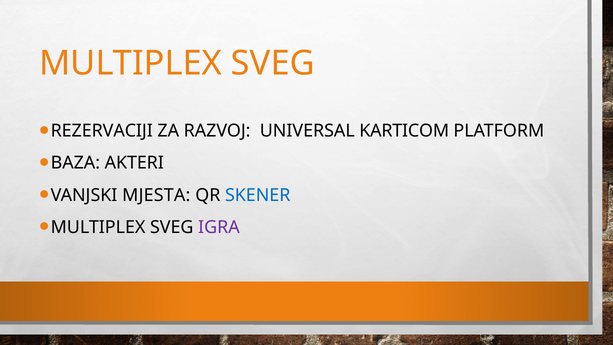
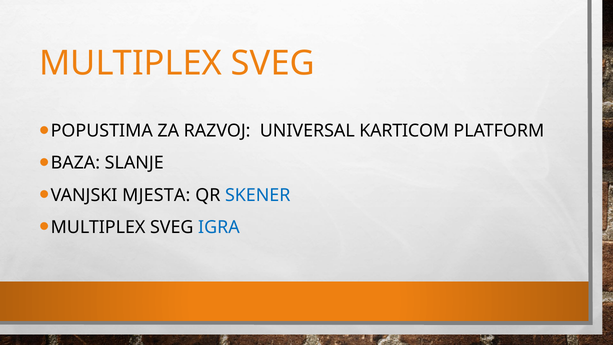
REZERVACIJI: REZERVACIJI -> POPUSTIMA
AKTERI: AKTERI -> SLANJE
IGRA colour: purple -> blue
